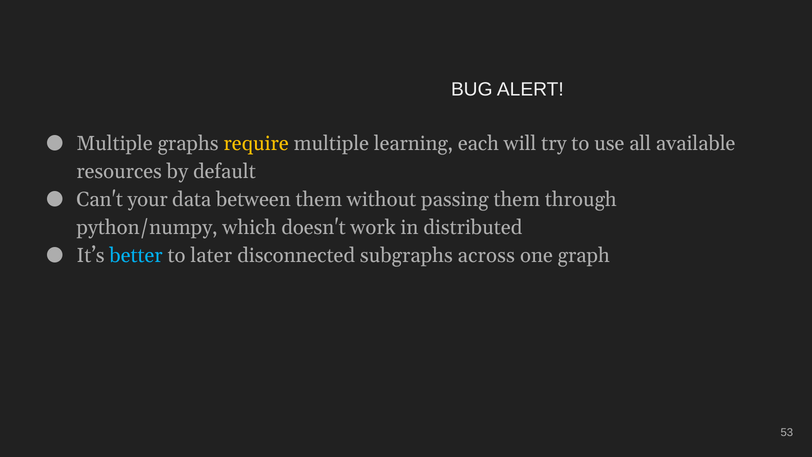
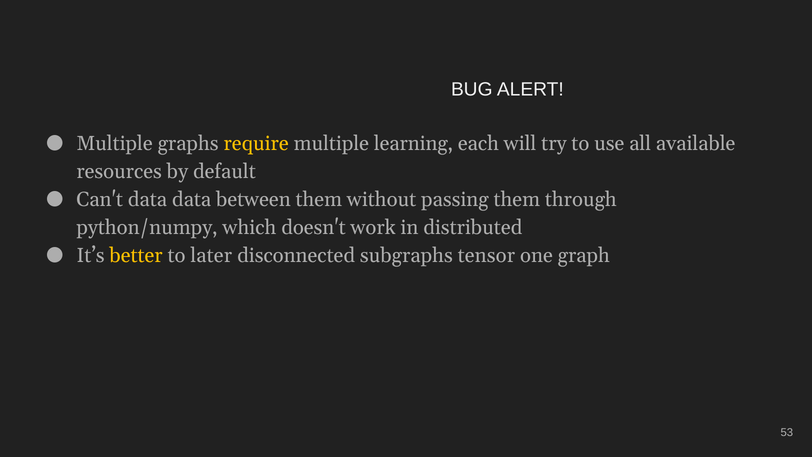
Can't your: your -> data
better colour: light blue -> yellow
across: across -> tensor
